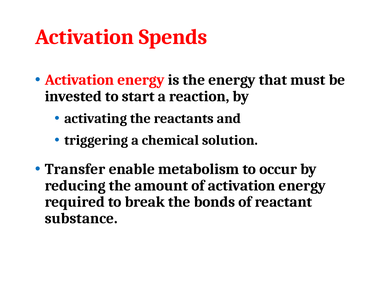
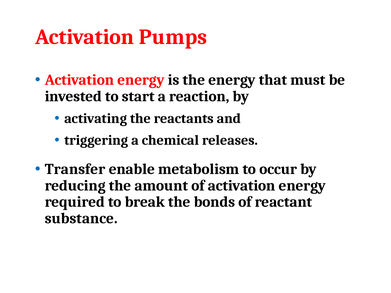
Spends: Spends -> Pumps
solution: solution -> releases
